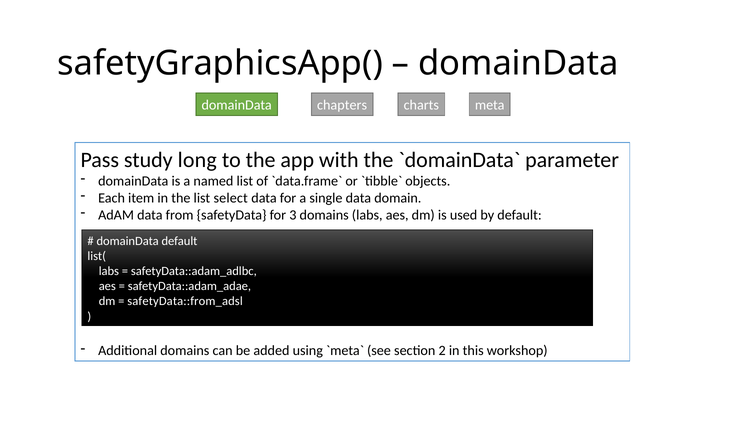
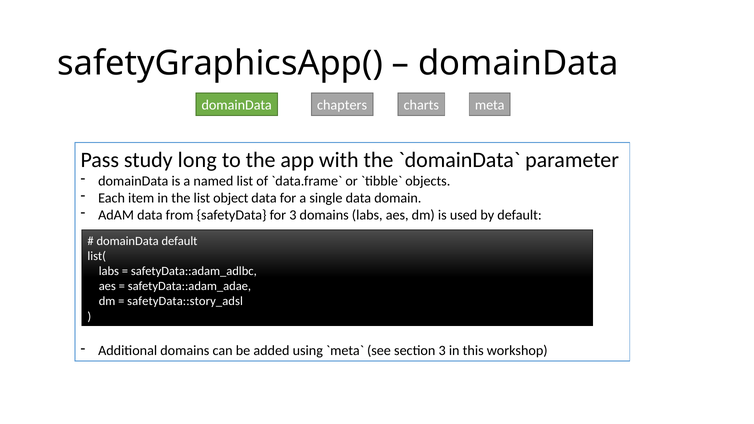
select: select -> object
safetyData::from_adsl: safetyData::from_adsl -> safetyData::story_adsl
section 2: 2 -> 3
